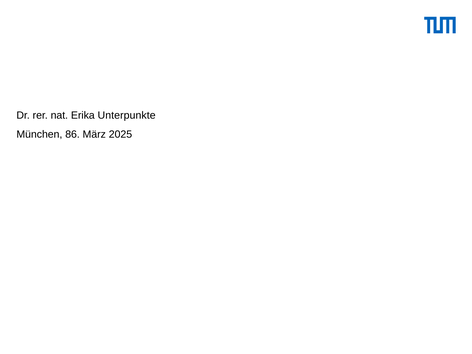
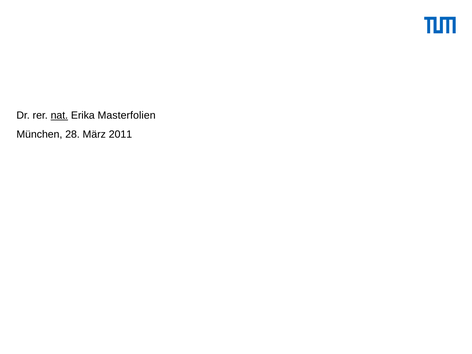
nat underline: none -> present
Unterpunkte: Unterpunkte -> Masterfolien
86: 86 -> 28
2025: 2025 -> 2011
